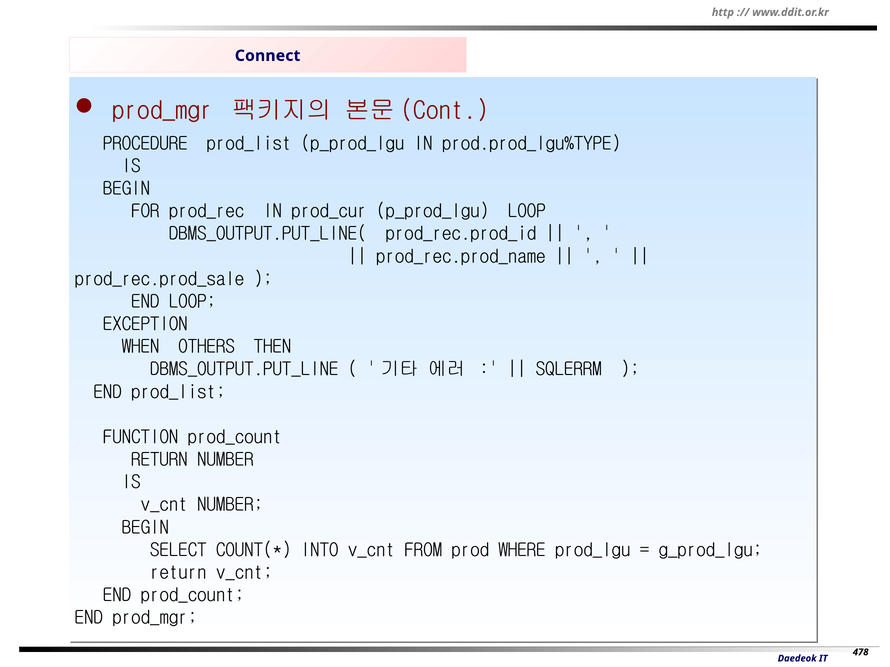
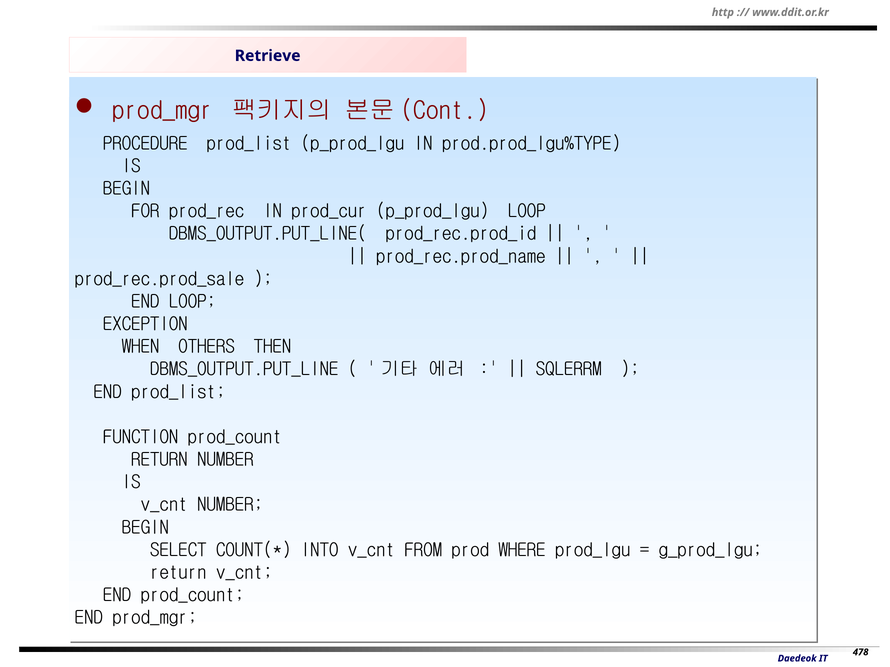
Connect: Connect -> Retrieve
